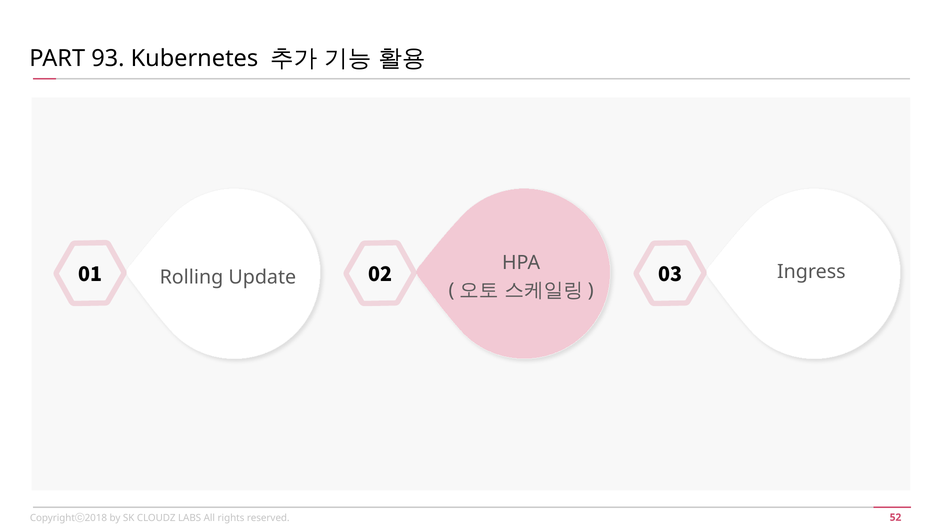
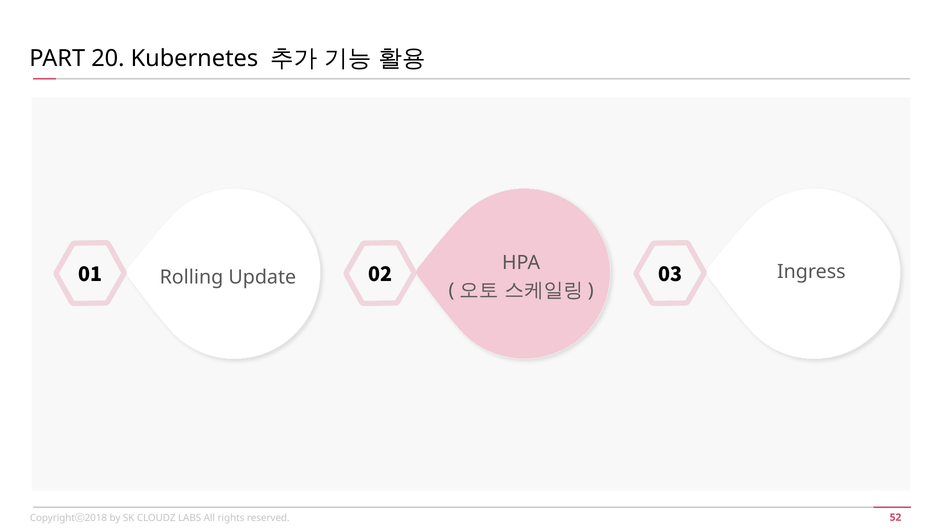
93: 93 -> 20
